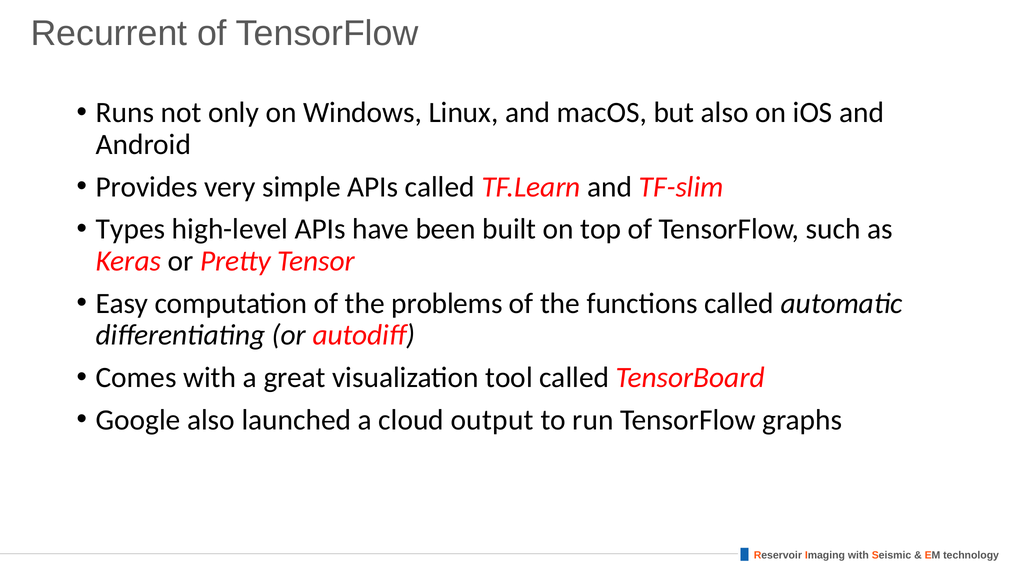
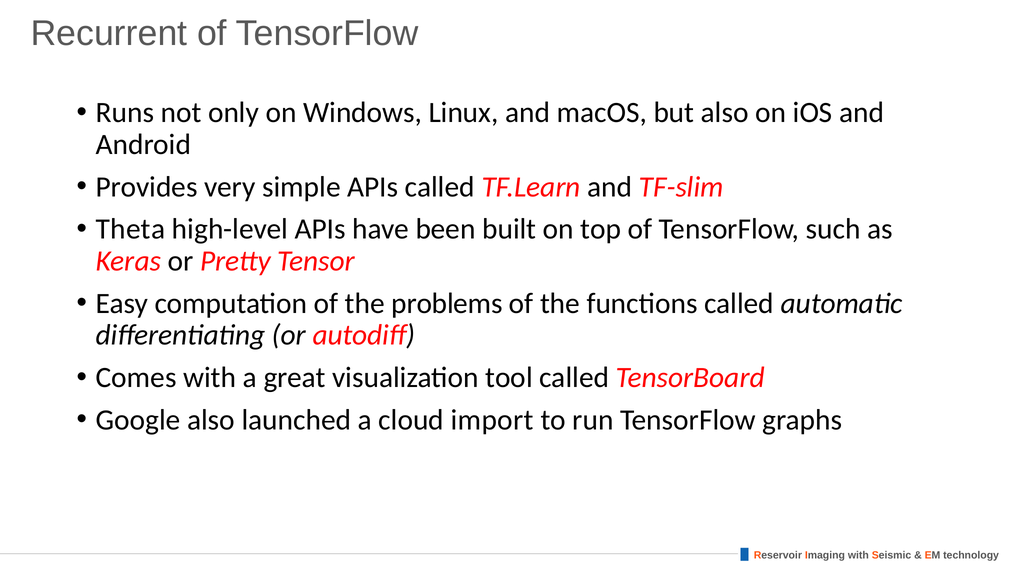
Types: Types -> Theta
output: output -> import
